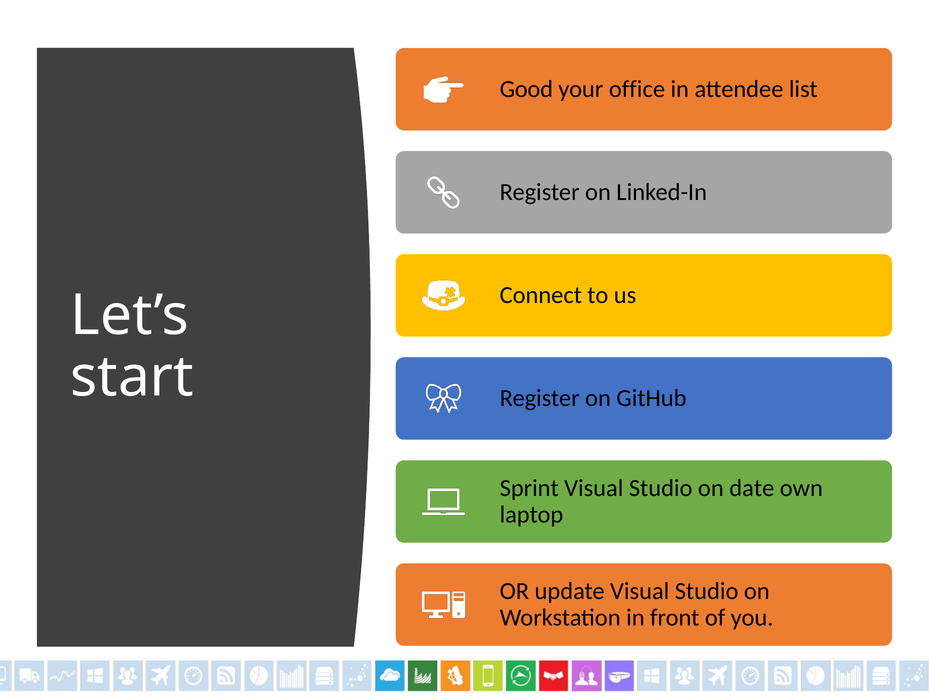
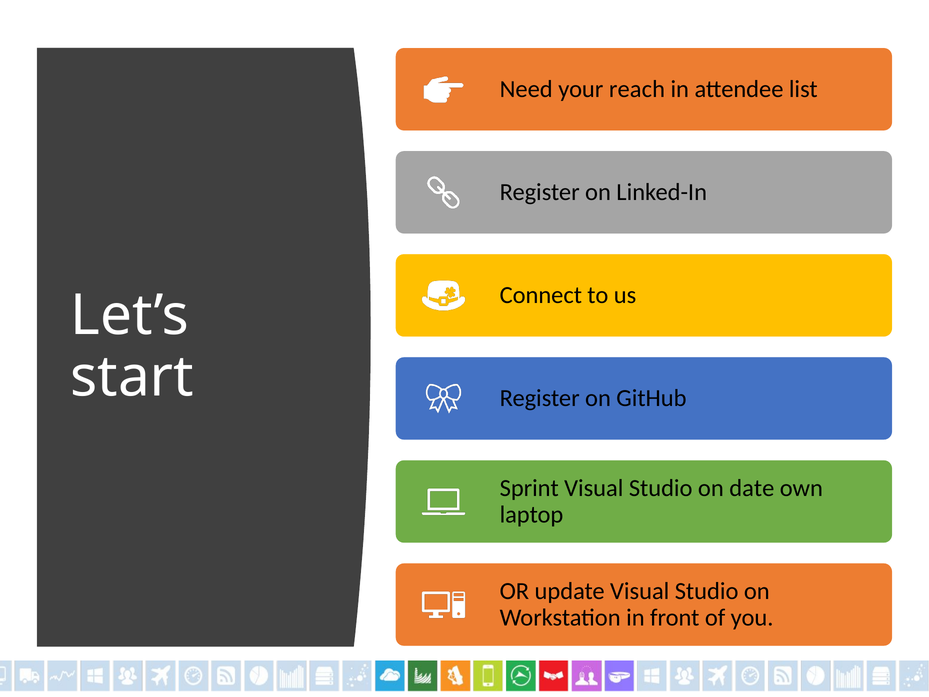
Good: Good -> Need
office: office -> reach
